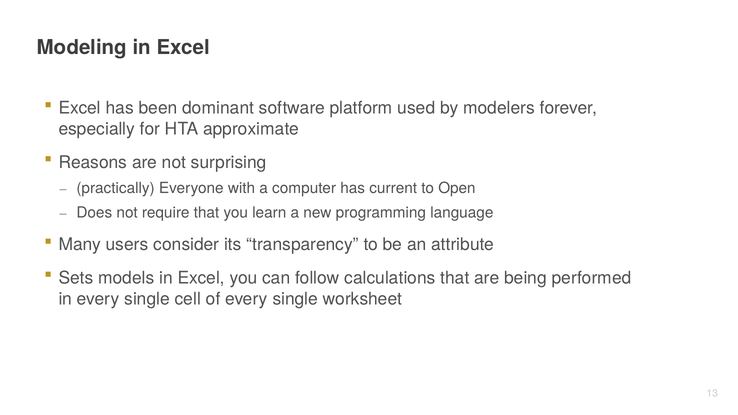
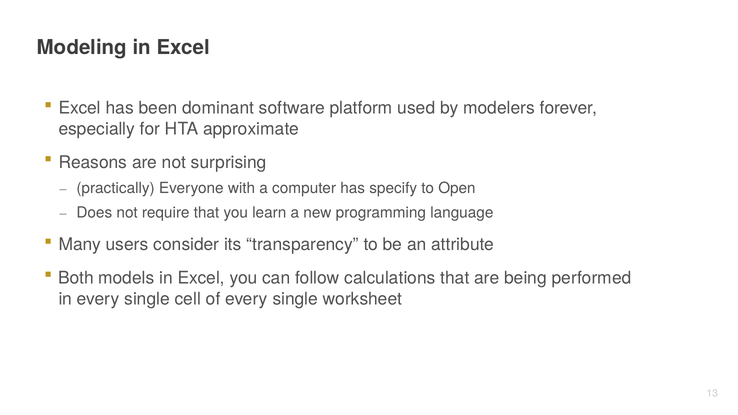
current: current -> specify
Sets: Sets -> Both
